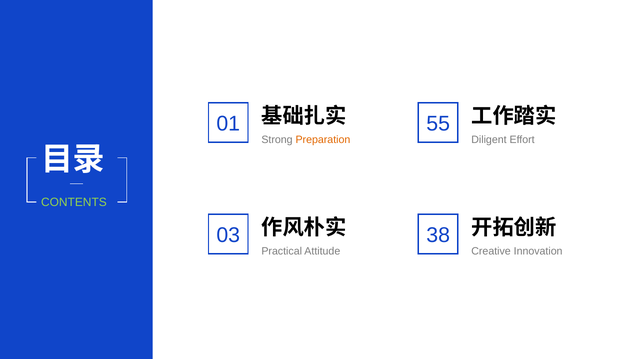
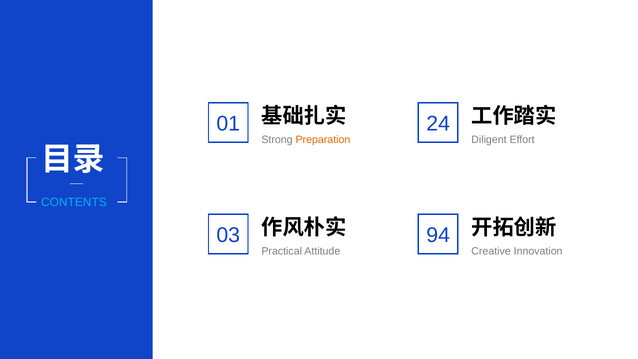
55: 55 -> 24
CONTENTS colour: light green -> light blue
38: 38 -> 94
